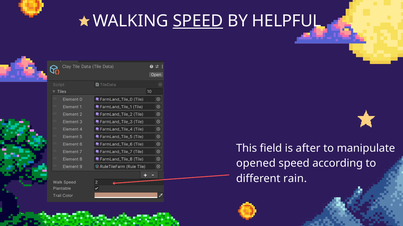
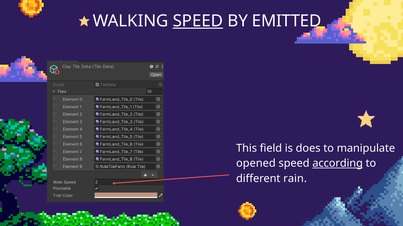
HELPFUL: HELPFUL -> EMITTED
after: after -> does
according underline: none -> present
